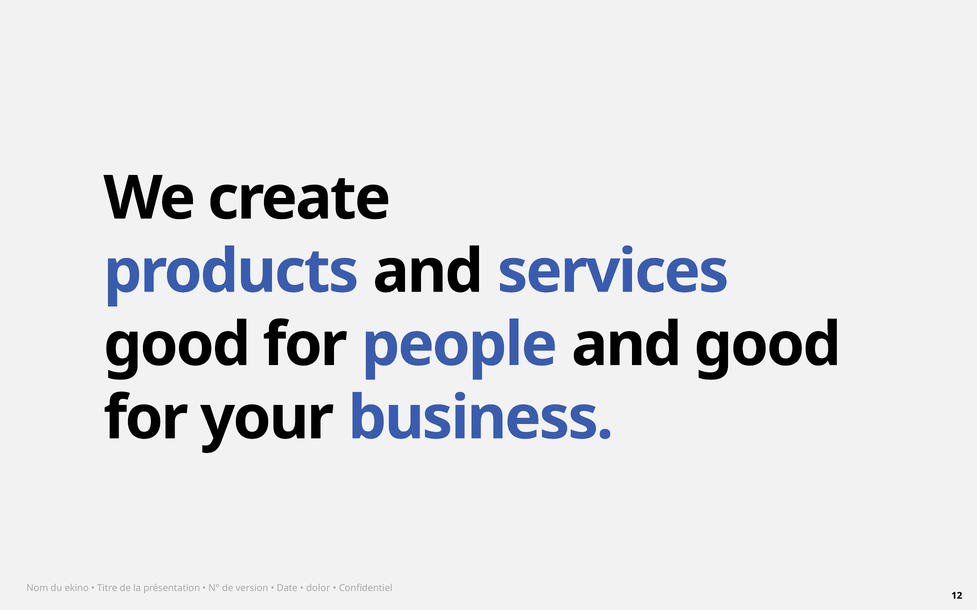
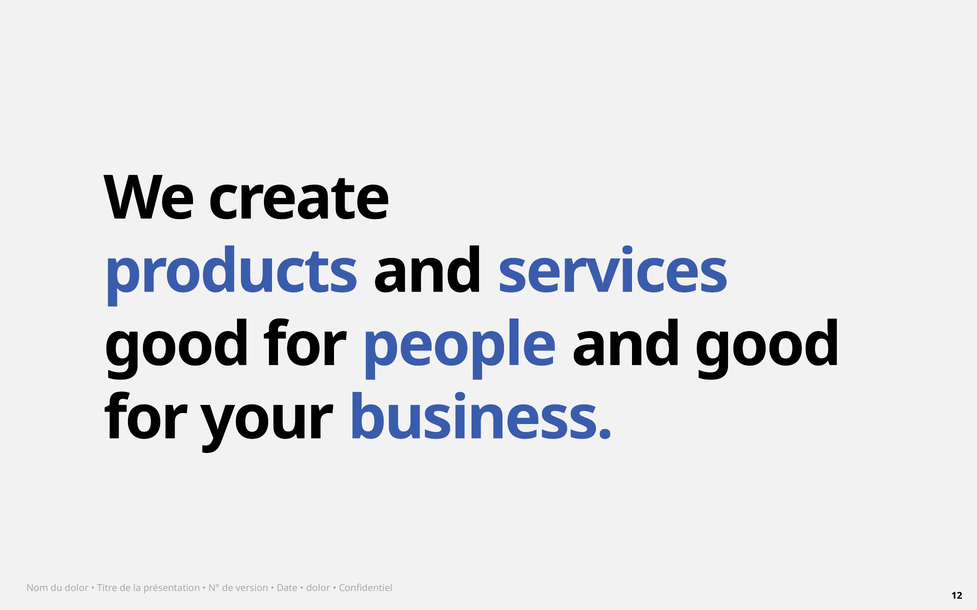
du ekino: ekino -> dolor
